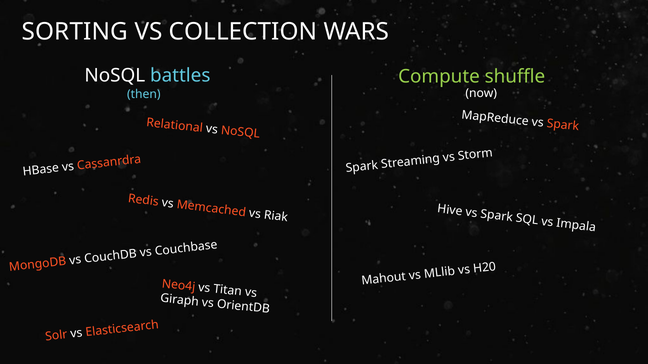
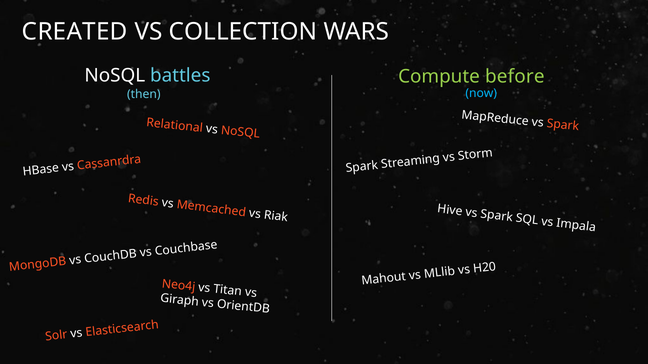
SORTING: SORTING -> CREATED
shuffle: shuffle -> before
now colour: white -> light blue
